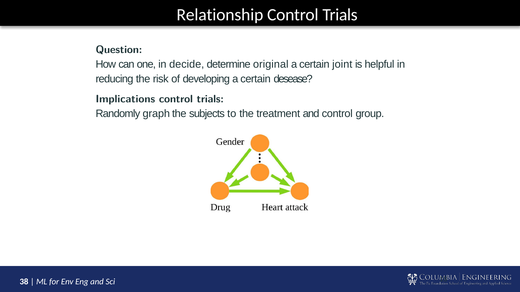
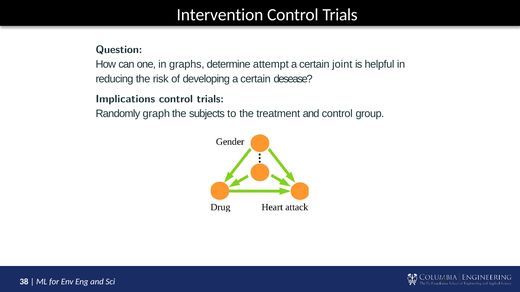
Relationship: Relationship -> Intervention
decide: decide -> graphs
original: original -> attempt
